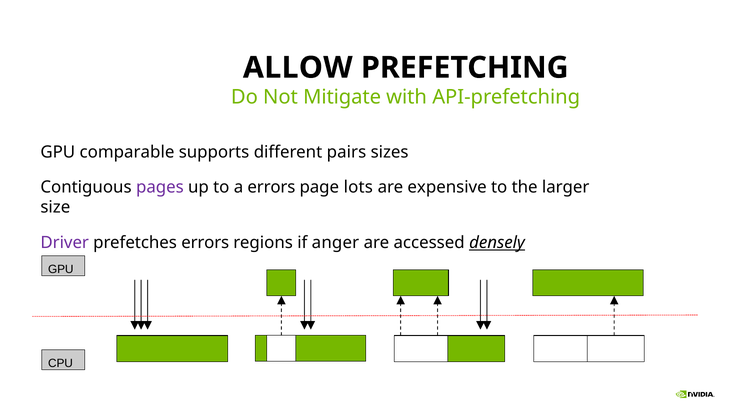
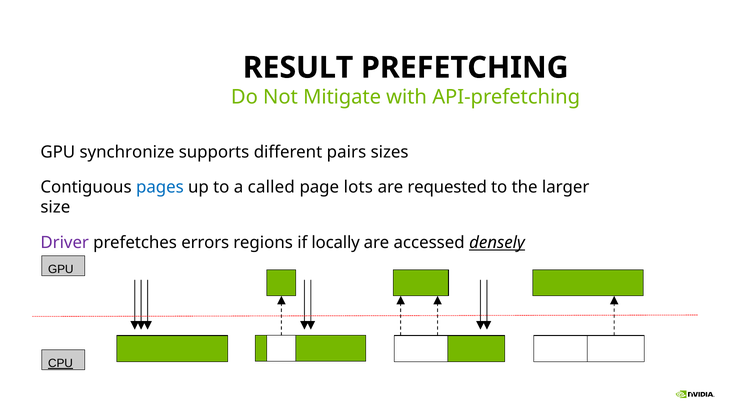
ALLOW: ALLOW -> RESULT
comparable: comparable -> synchronize
pages colour: purple -> blue
a errors: errors -> called
expensive: expensive -> requested
anger: anger -> locally
CPU underline: none -> present
